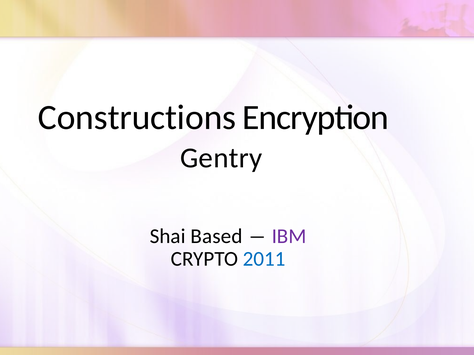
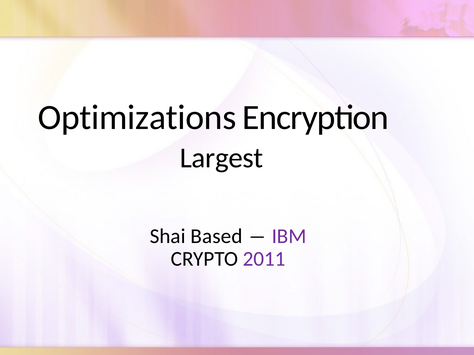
Constructions: Constructions -> Optimizations
Gentry: Gentry -> Largest
2011 colour: blue -> purple
